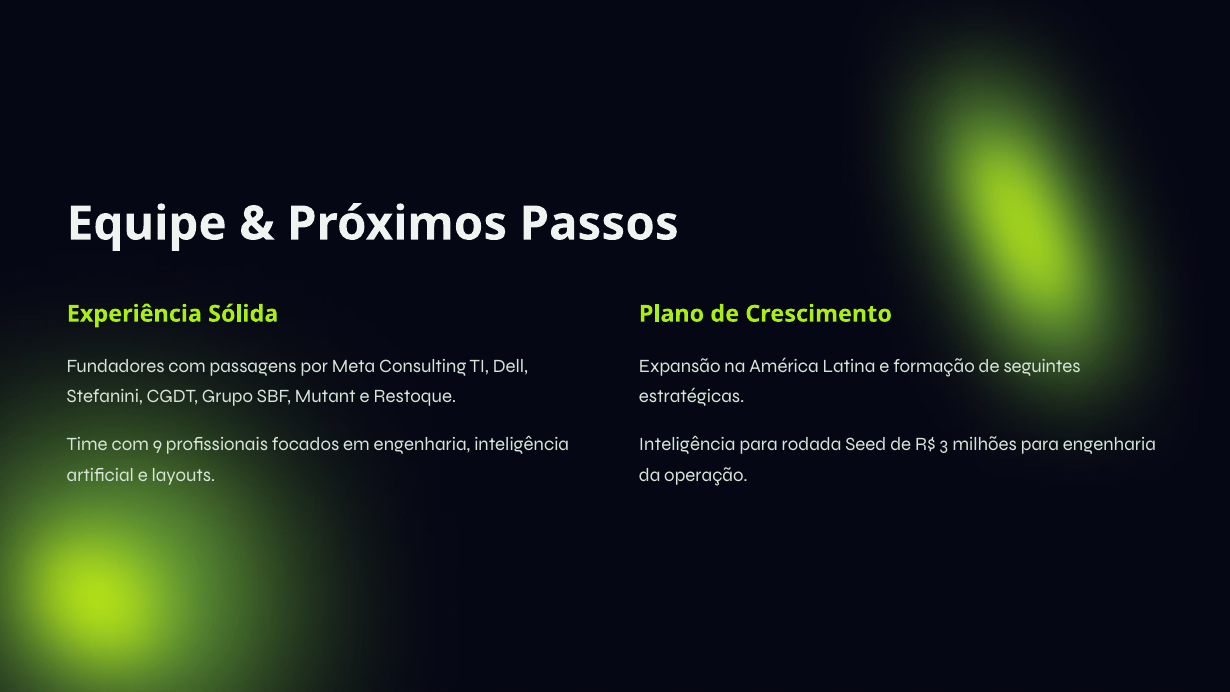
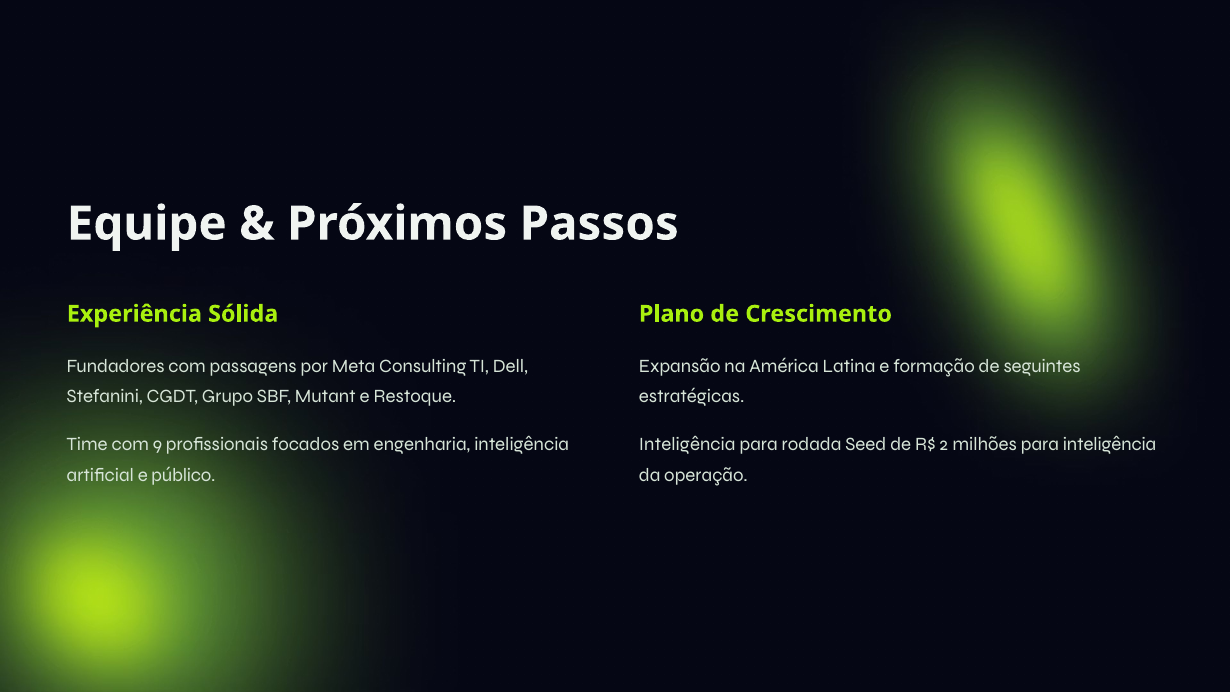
3: 3 -> 2
para engenharia: engenharia -> inteligência
layouts: layouts -> público
